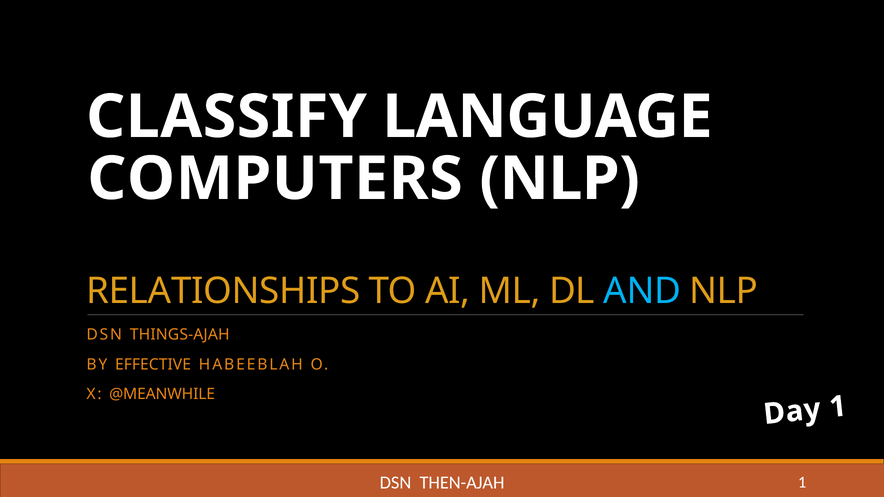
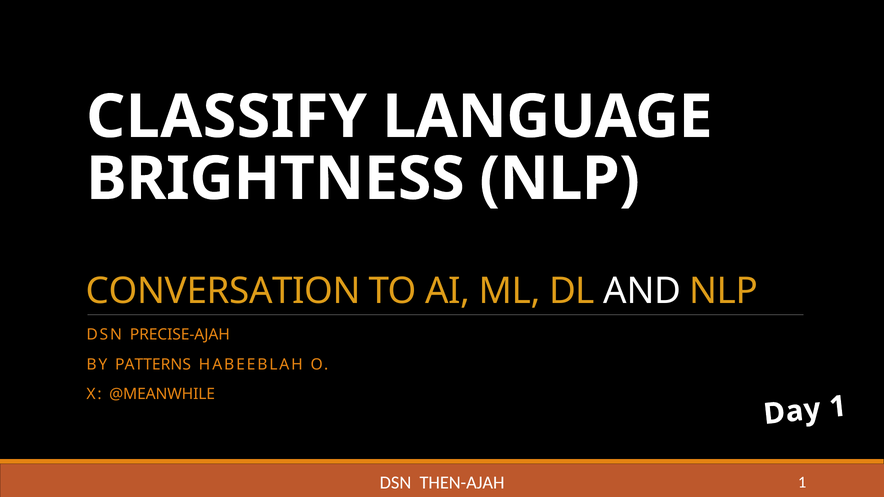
COMPUTERS: COMPUTERS -> BRIGHTNESS
RELATIONSHIPS: RELATIONSHIPS -> CONVERSATION
AND colour: light blue -> white
THINGS-AJAH: THINGS-AJAH -> PRECISE-AJAH
EFFECTIVE: EFFECTIVE -> PATTERNS
